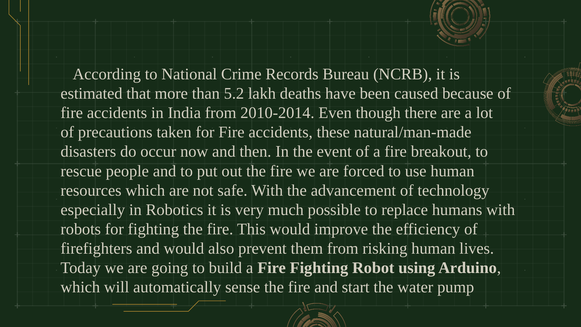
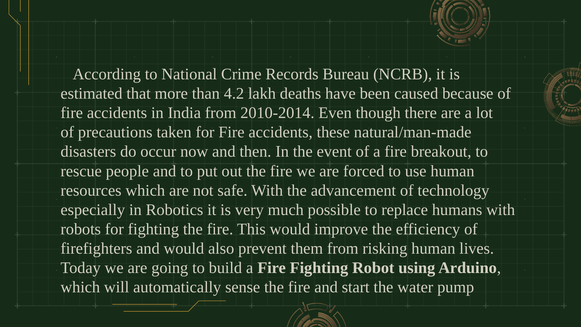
5.2: 5.2 -> 4.2
